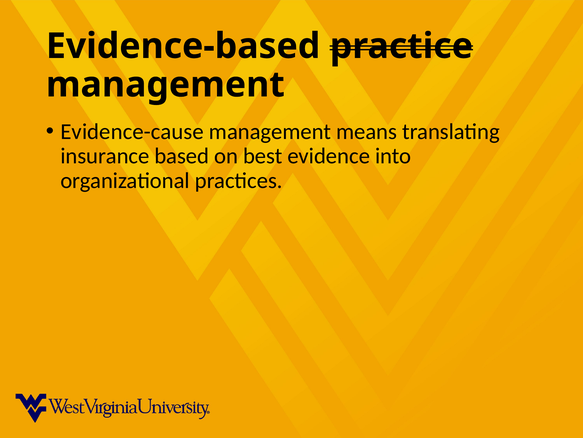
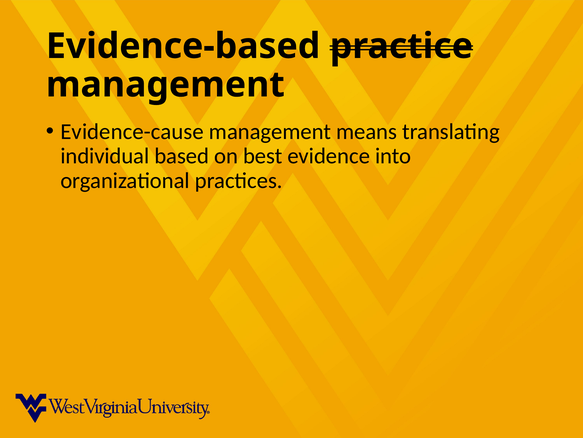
insurance: insurance -> individual
